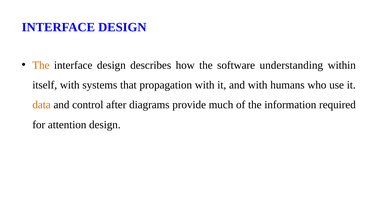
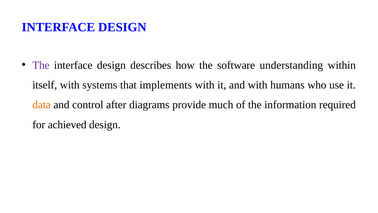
The at (41, 65) colour: orange -> purple
propagation: propagation -> implements
attention: attention -> achieved
